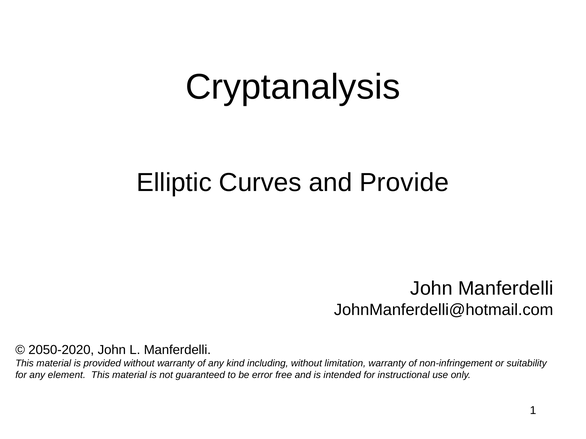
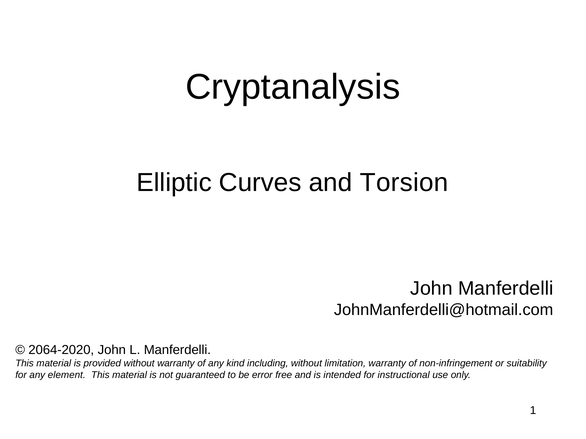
Provide: Provide -> Torsion
2050-2020: 2050-2020 -> 2064-2020
